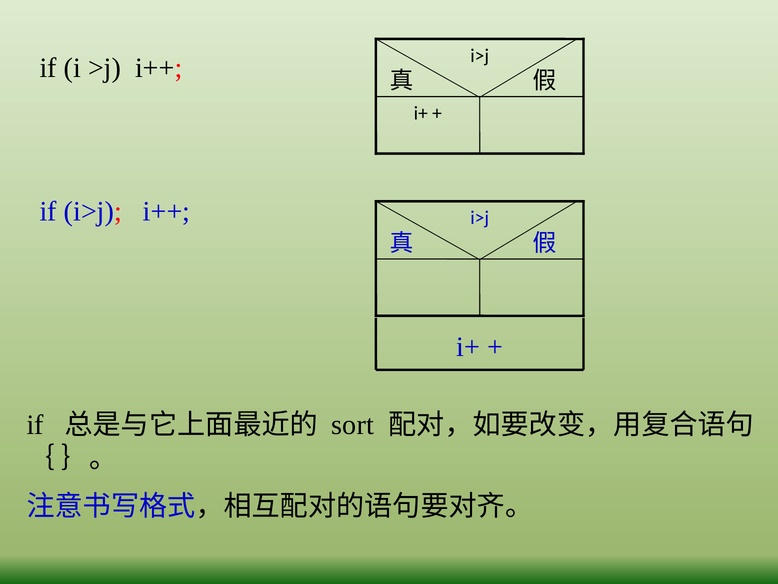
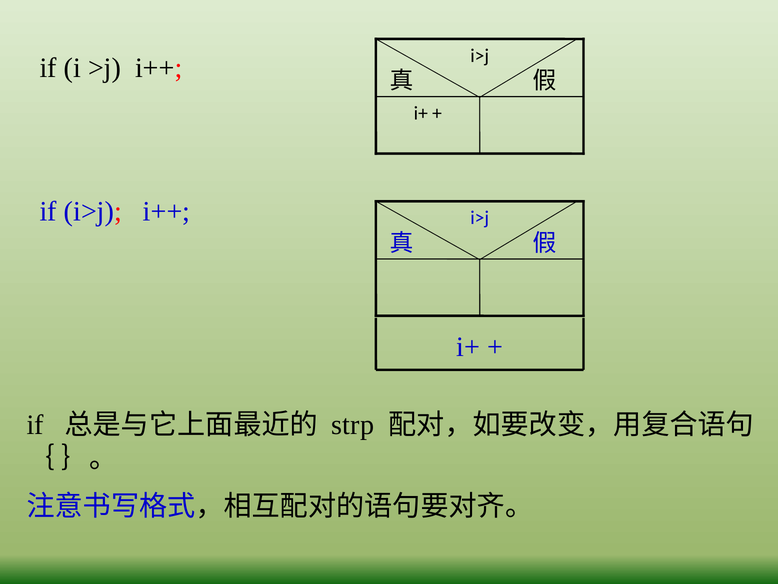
sort: sort -> strp
